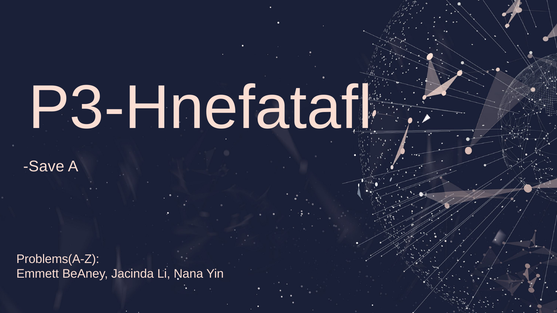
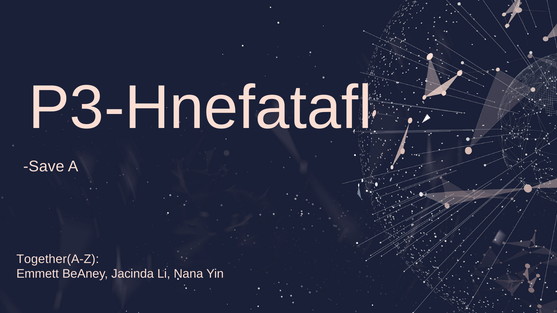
Problems(A-Z: Problems(A-Z -> Together(A-Z
